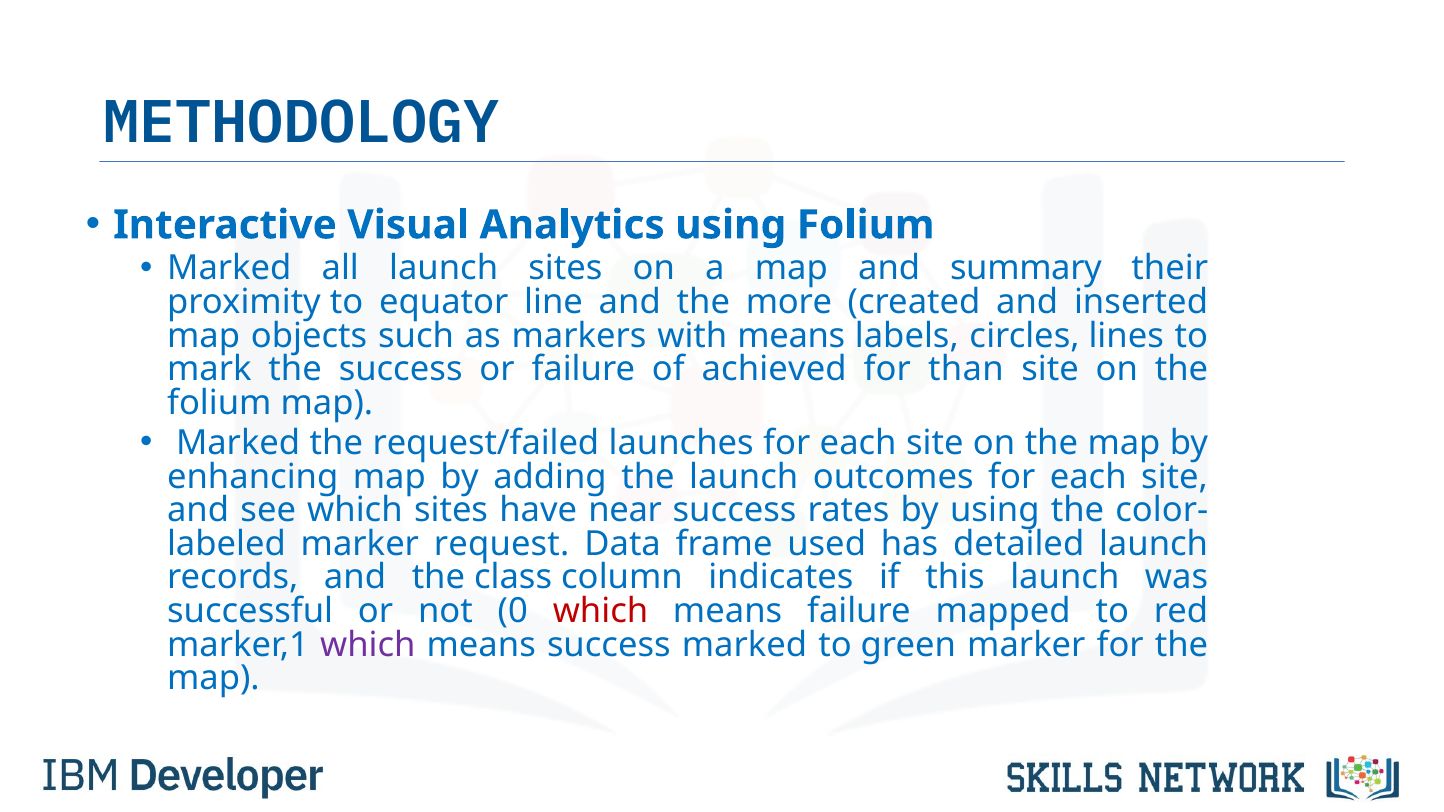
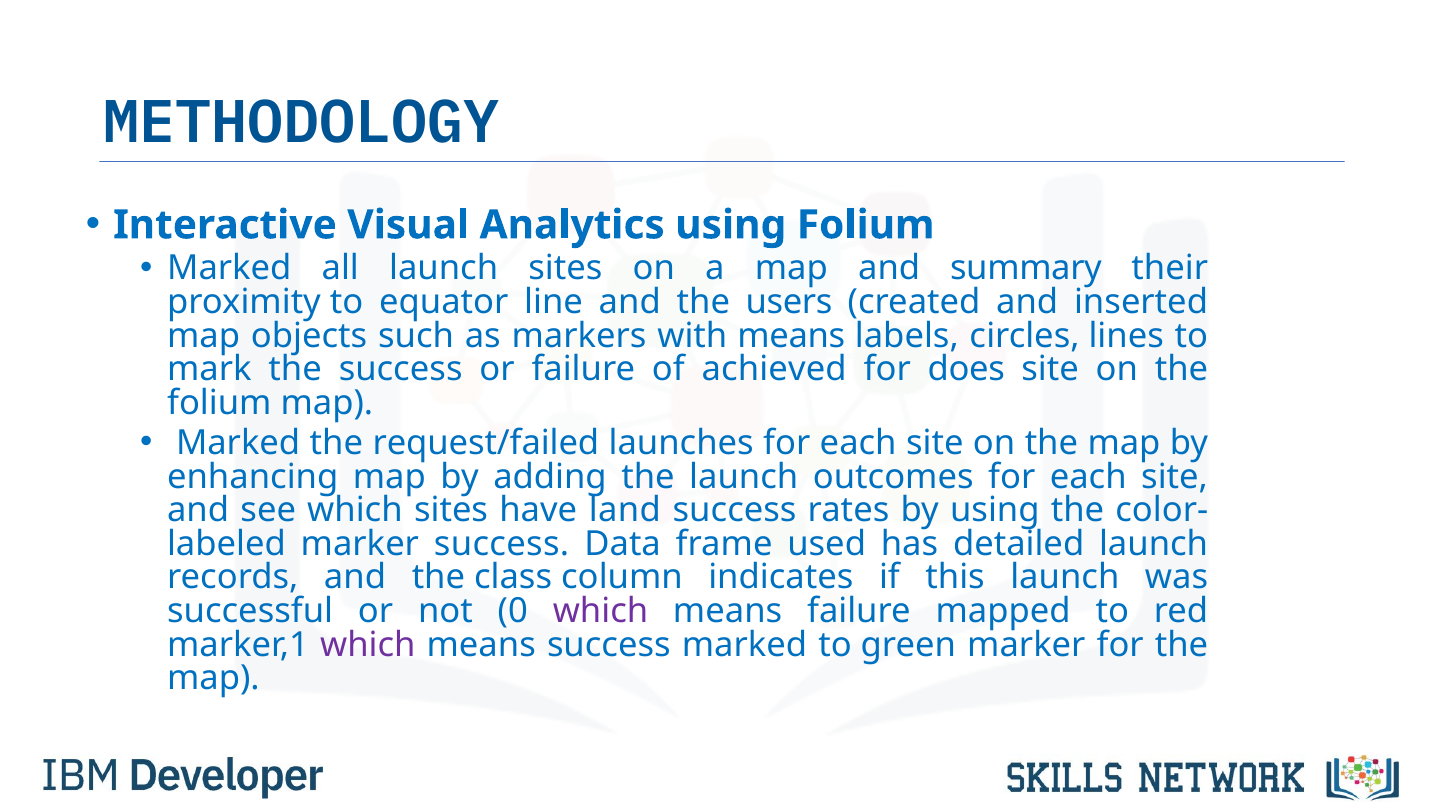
more: more -> users
than: than -> does
near: near -> land
marker request: request -> success
which at (601, 611) colour: red -> purple
